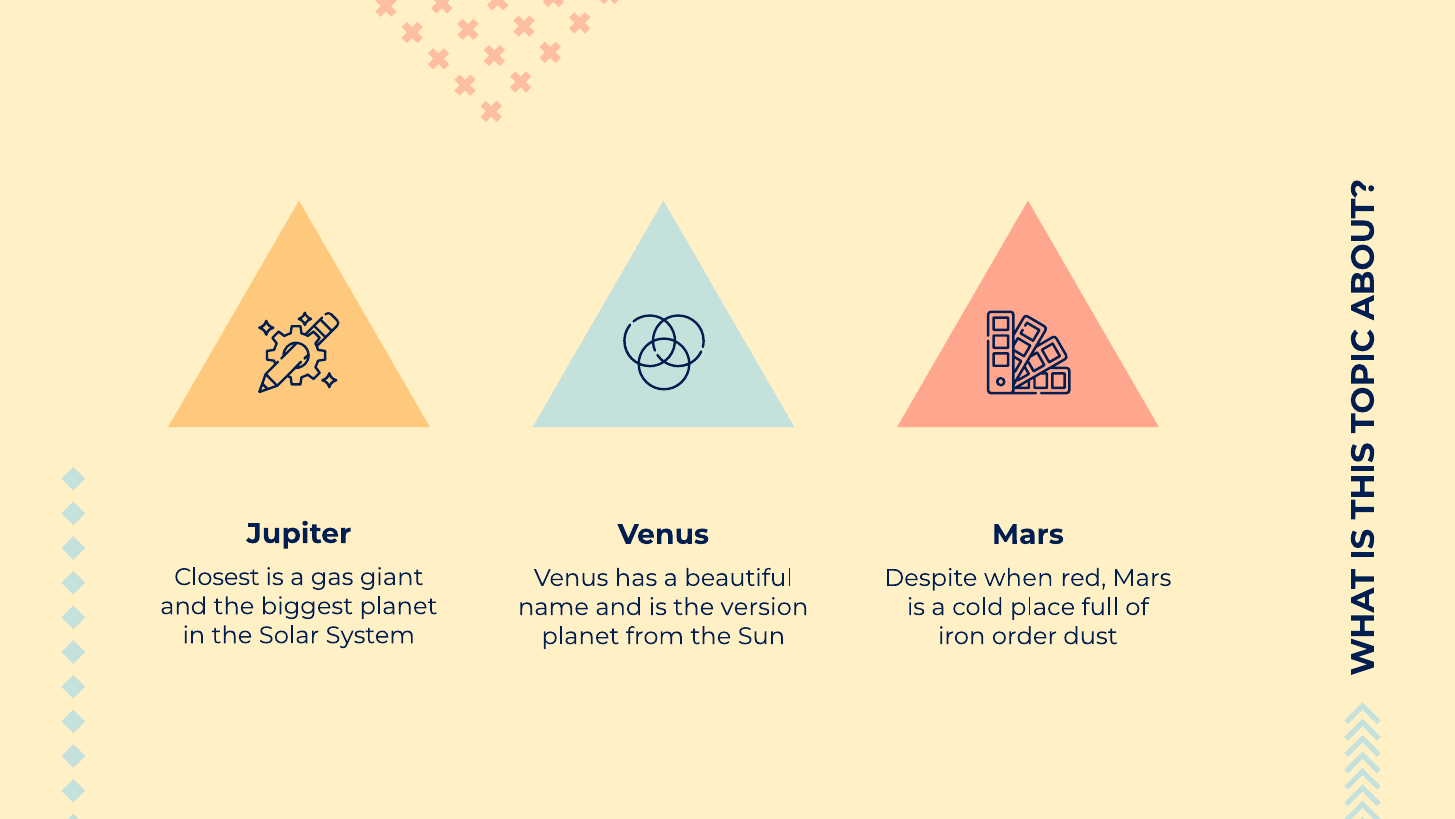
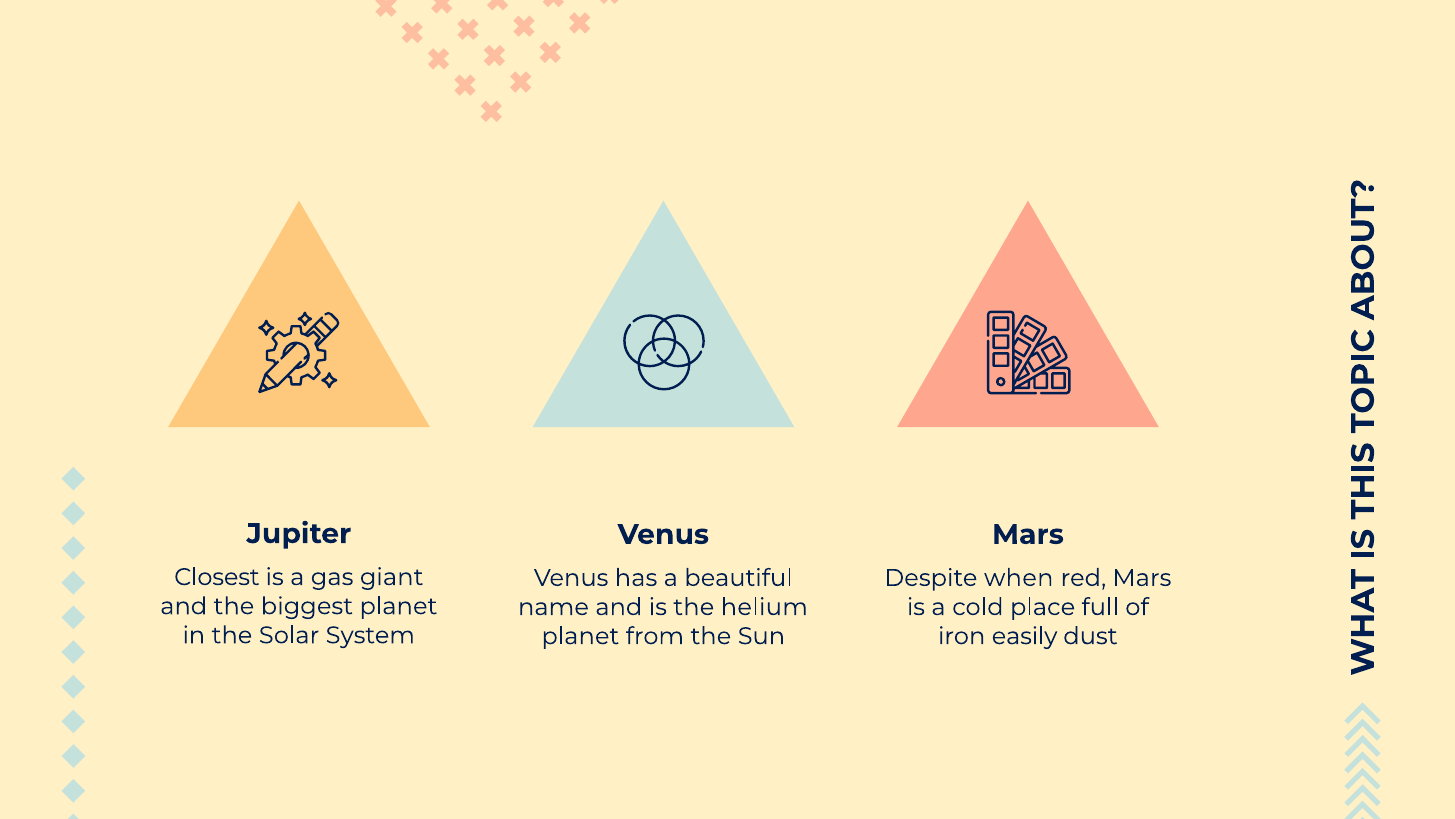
version: version -> helium
order: order -> easily
